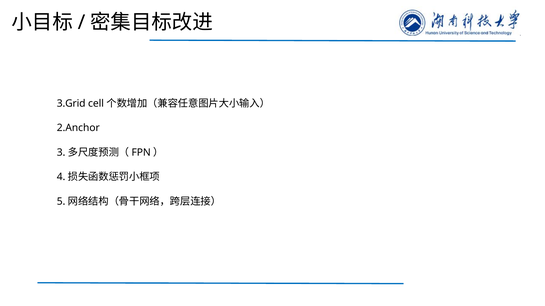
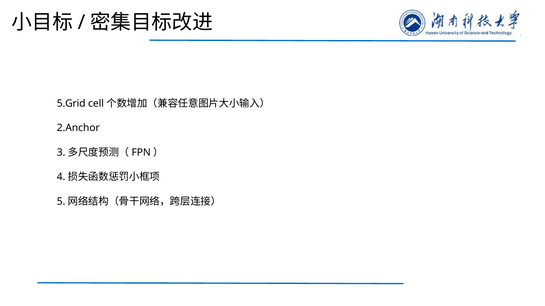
3.Grid: 3.Grid -> 5.Grid
